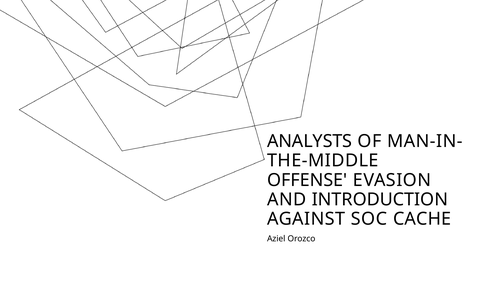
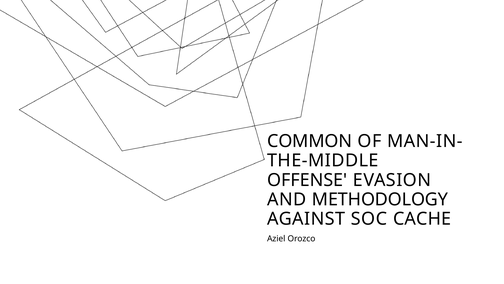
ANALYSTS: ANALYSTS -> COMMON
INTRODUCTION: INTRODUCTION -> METHODOLOGY
